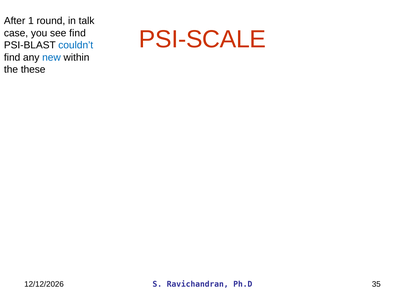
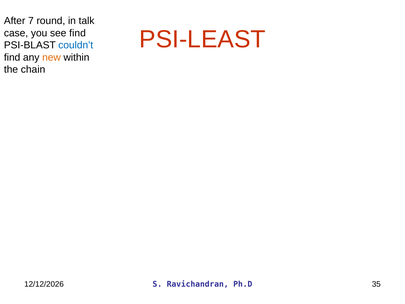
1: 1 -> 7
PSI-SCALE: PSI-SCALE -> PSI-LEAST
new colour: blue -> orange
these: these -> chain
